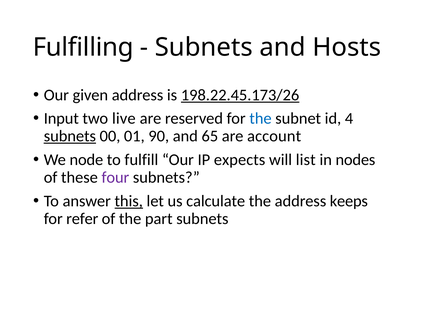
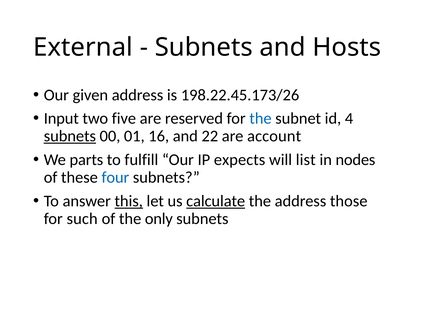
Fulfilling: Fulfilling -> External
198.22.45.173/26 underline: present -> none
live: live -> five
90: 90 -> 16
65: 65 -> 22
node: node -> parts
four colour: purple -> blue
calculate underline: none -> present
keeps: keeps -> those
refer: refer -> such
part: part -> only
